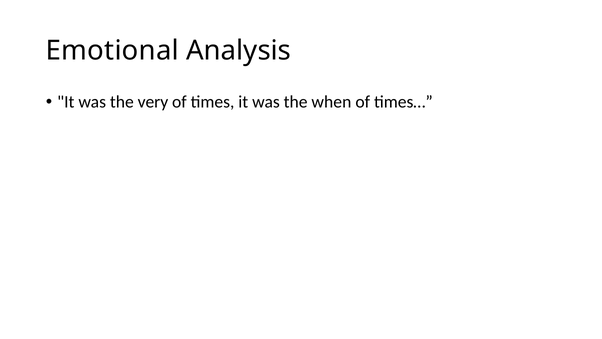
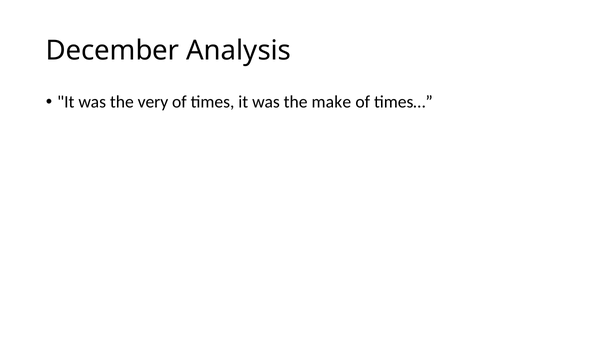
Emotional: Emotional -> December
when: when -> make
